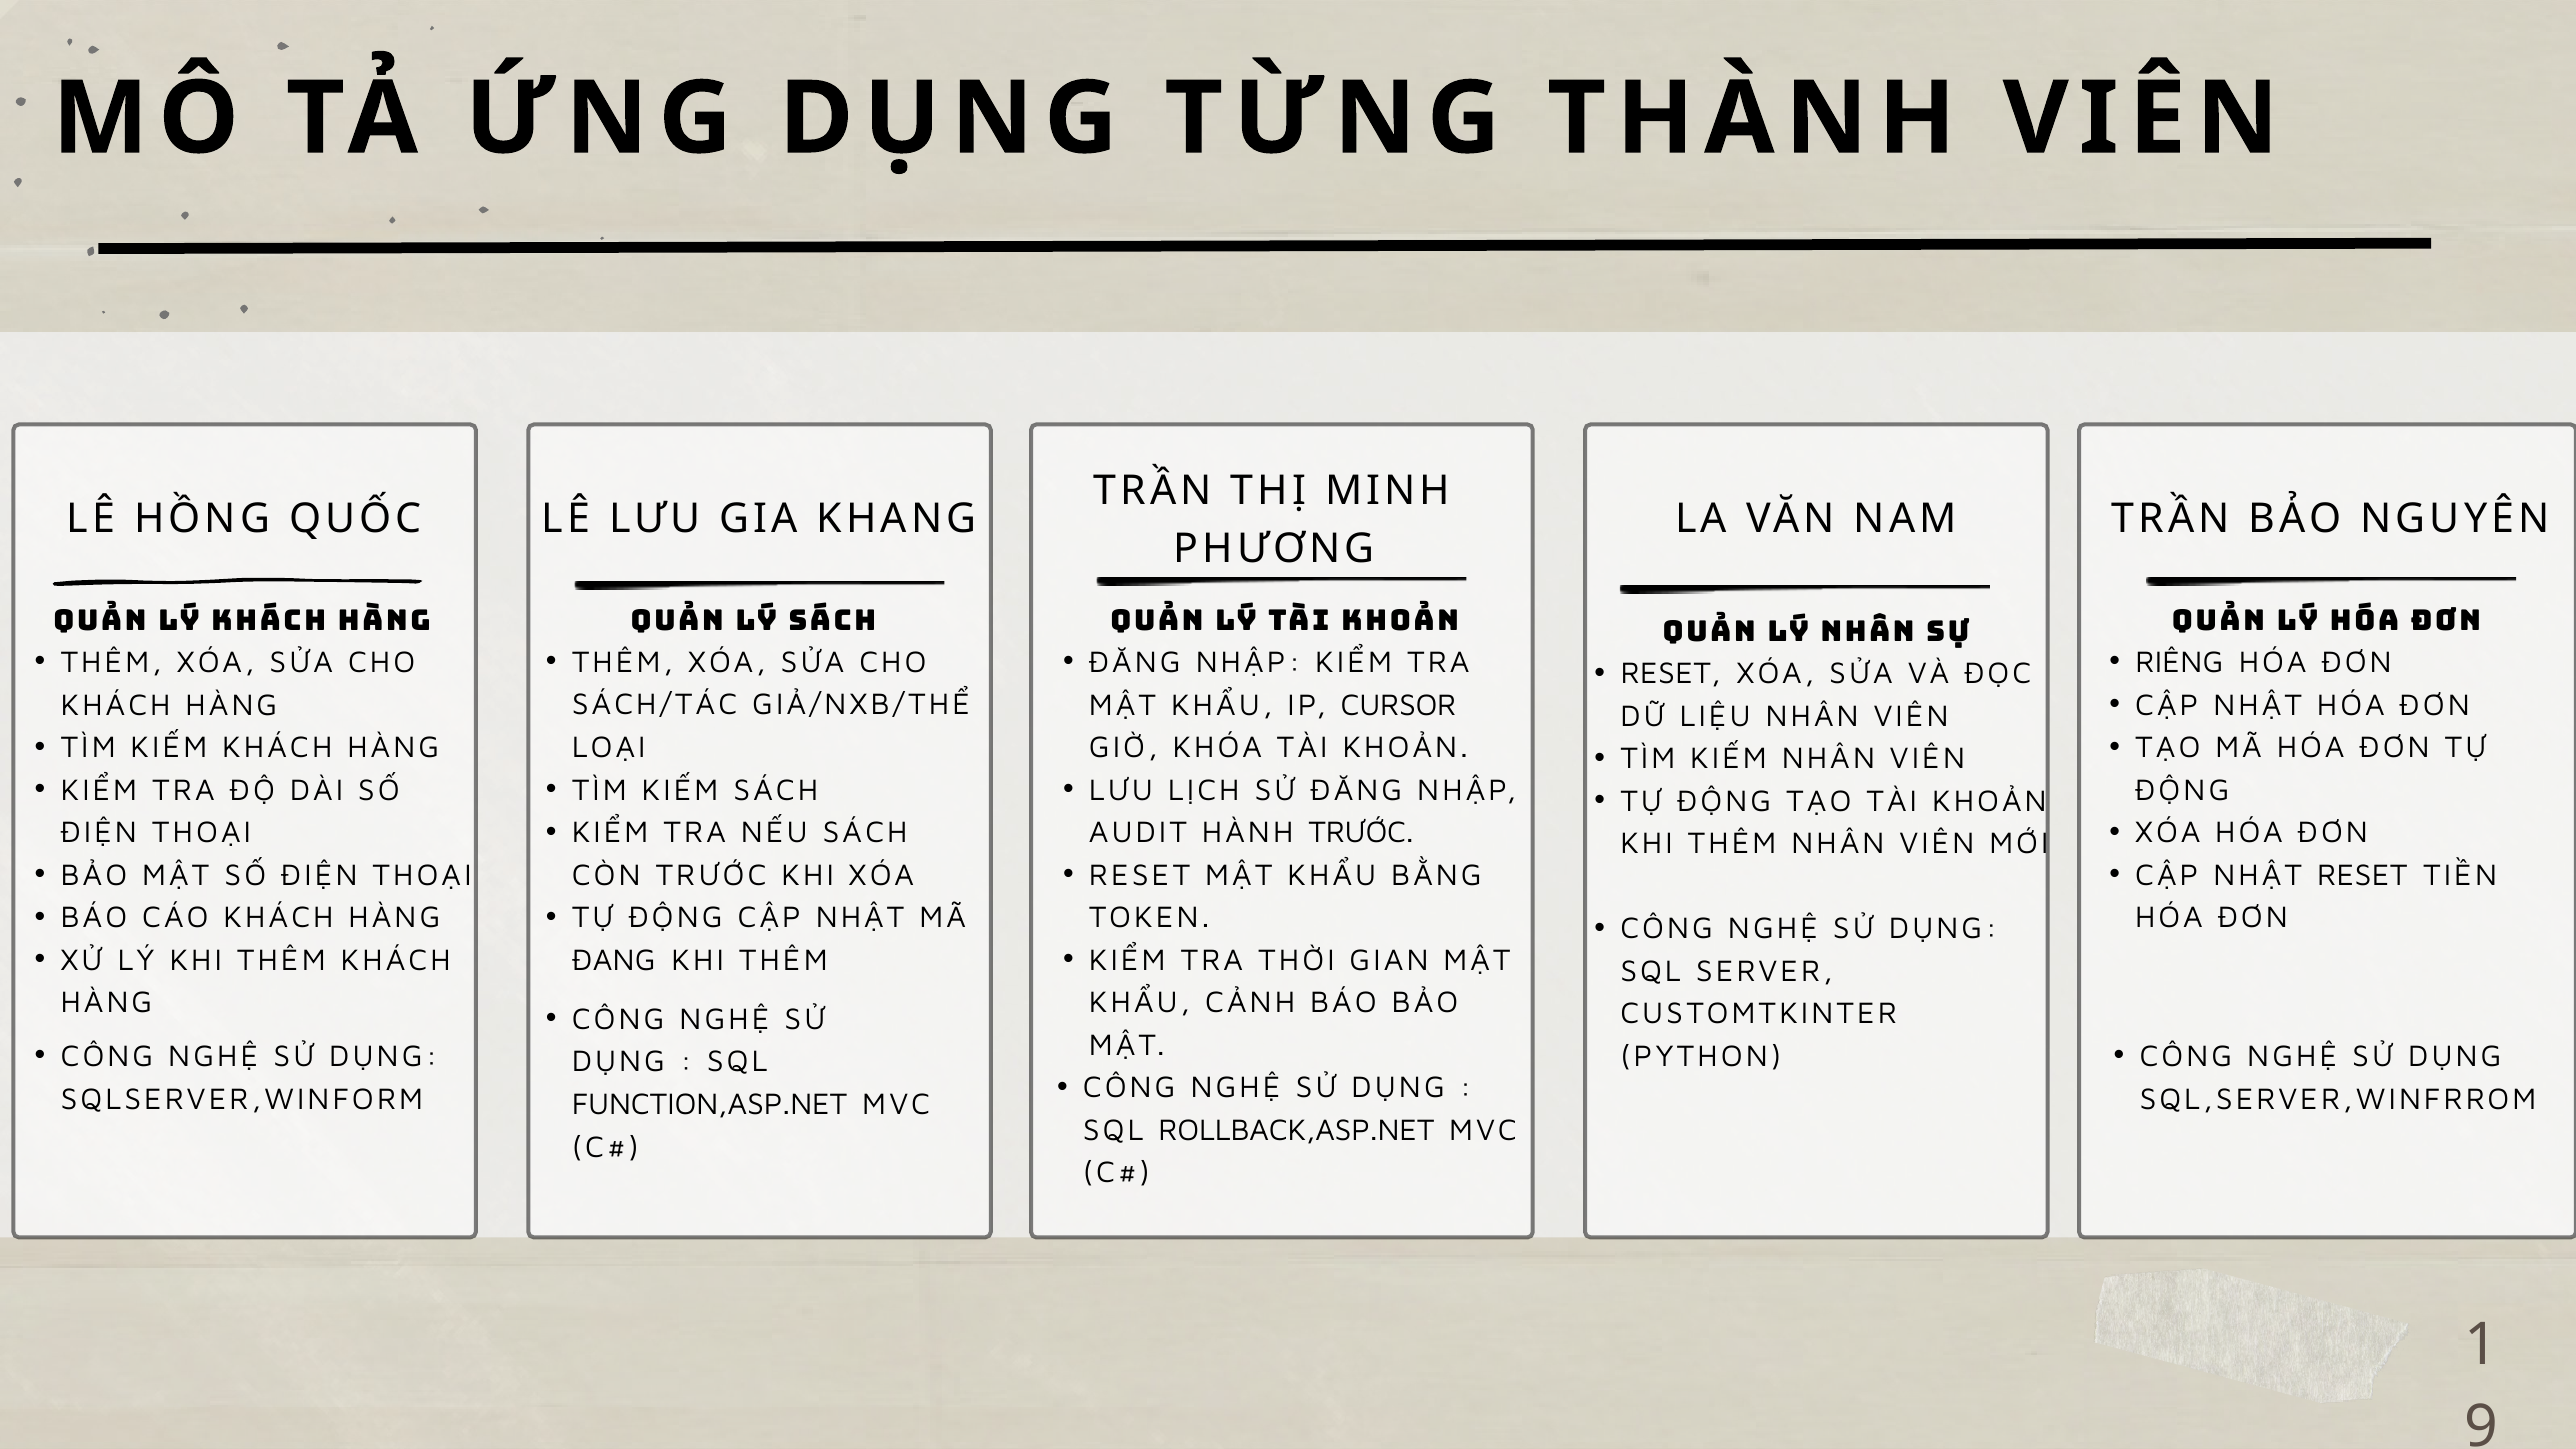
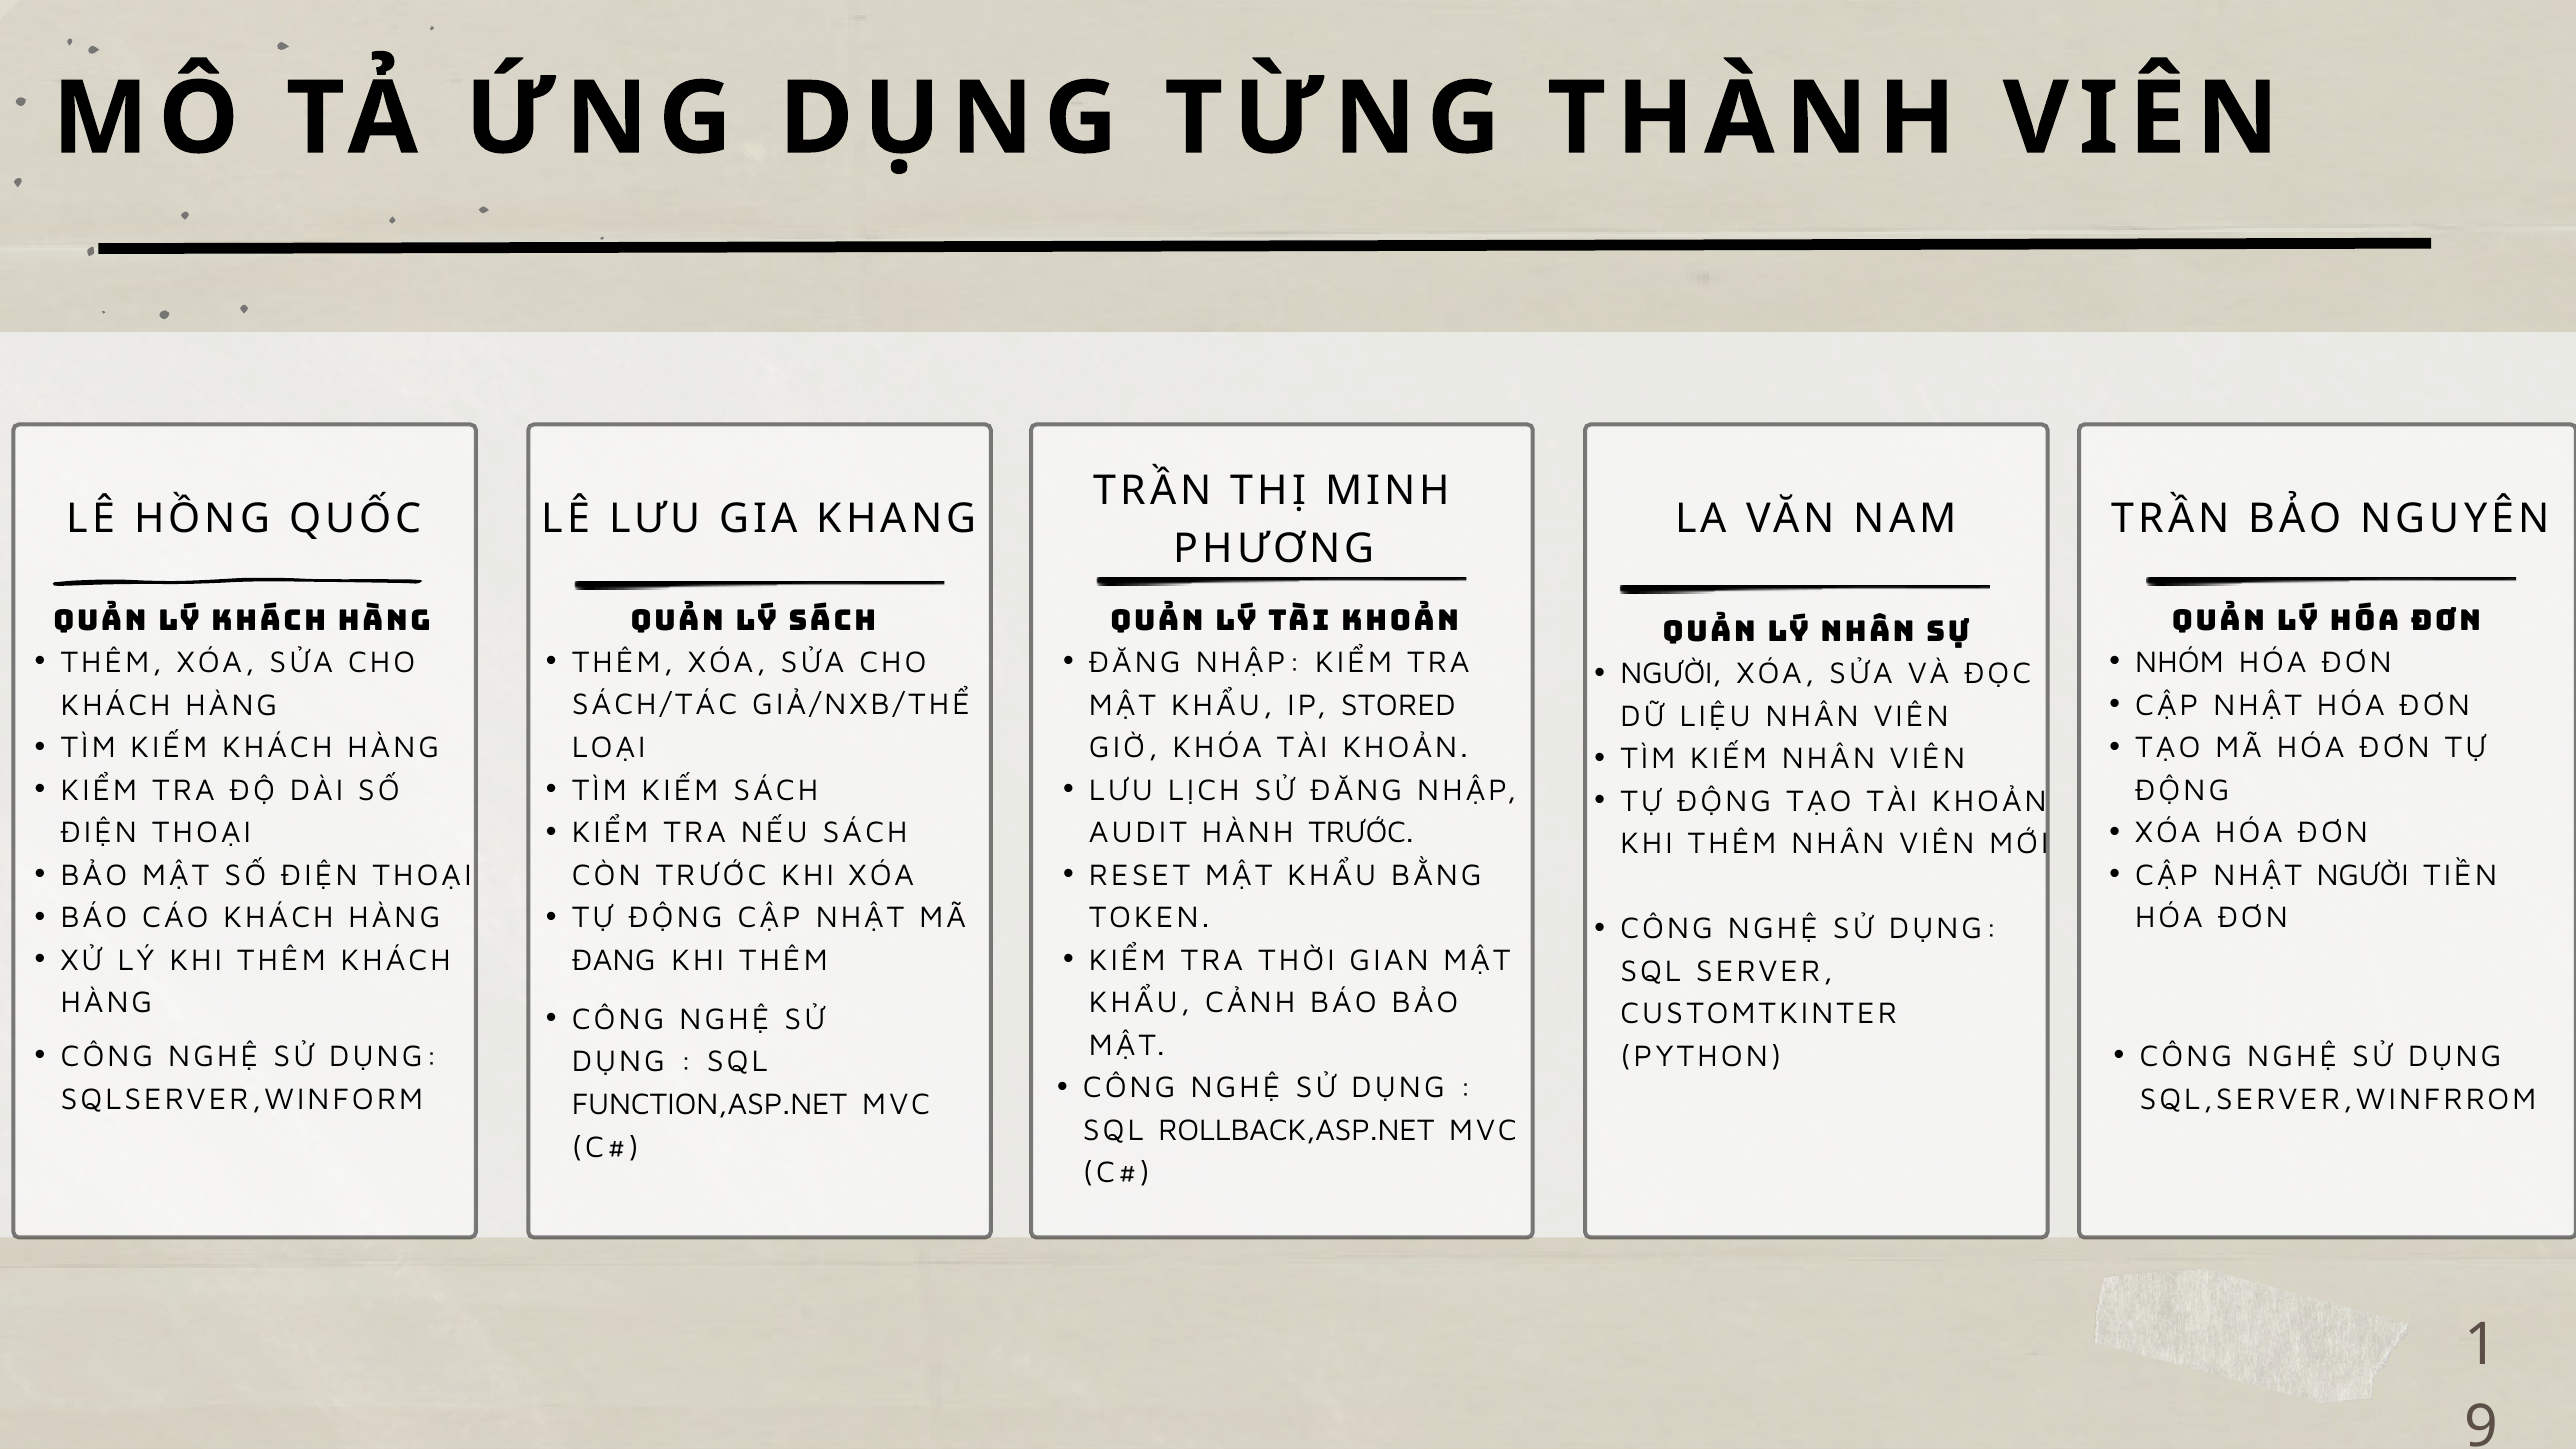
RIÊNG: RIÊNG -> NHÓM
RESET at (1671, 674): RESET -> NGƯỜI
CURSOR: CURSOR -> STORED
NHẬT RESET: RESET -> NGƯỜI
